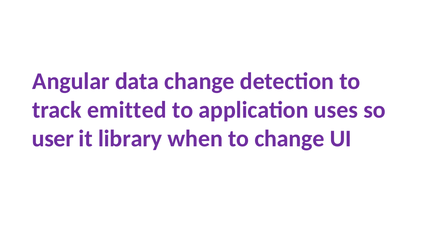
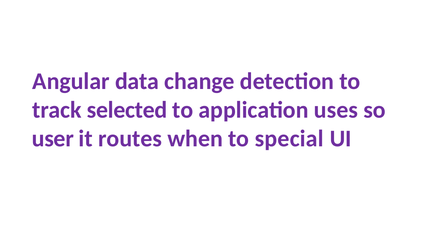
emitted: emitted -> selected
library: library -> routes
to change: change -> special
